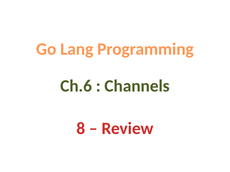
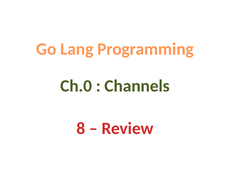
Ch.6: Ch.6 -> Ch.0
